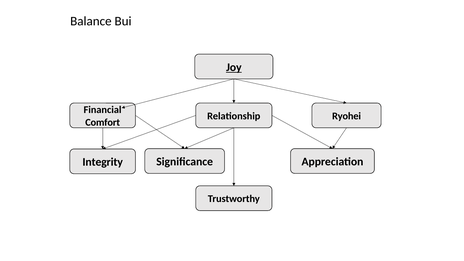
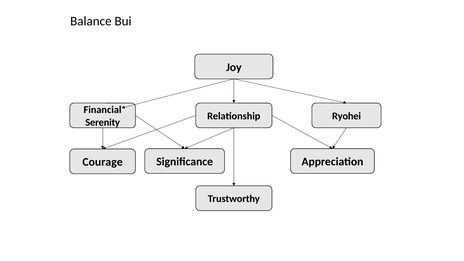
Joy underline: present -> none
Comfort: Comfort -> Serenity
Integrity: Integrity -> Courage
